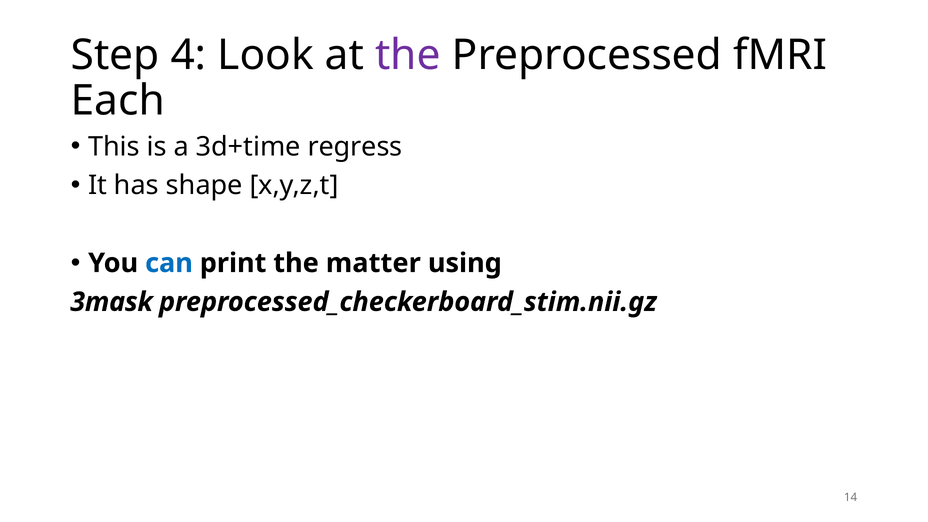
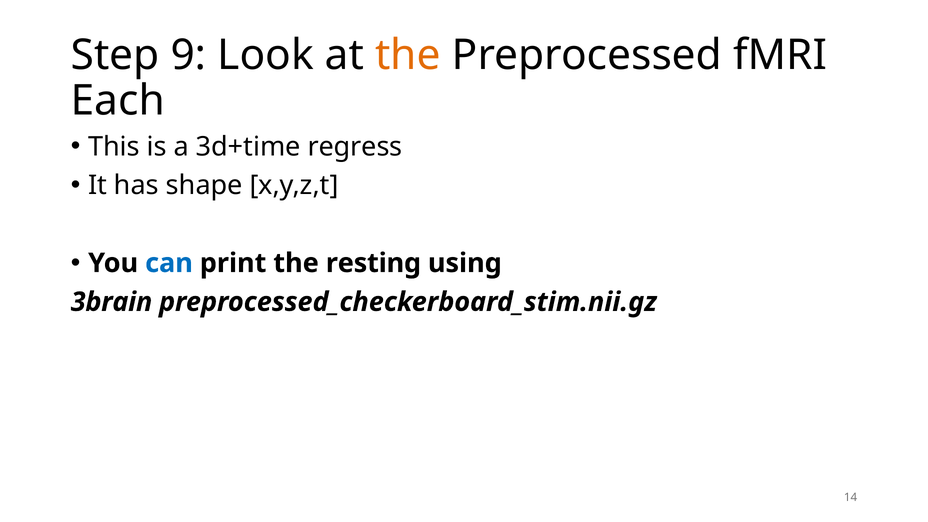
4: 4 -> 9
the at (408, 55) colour: purple -> orange
matter: matter -> resting
3mask: 3mask -> 3brain
